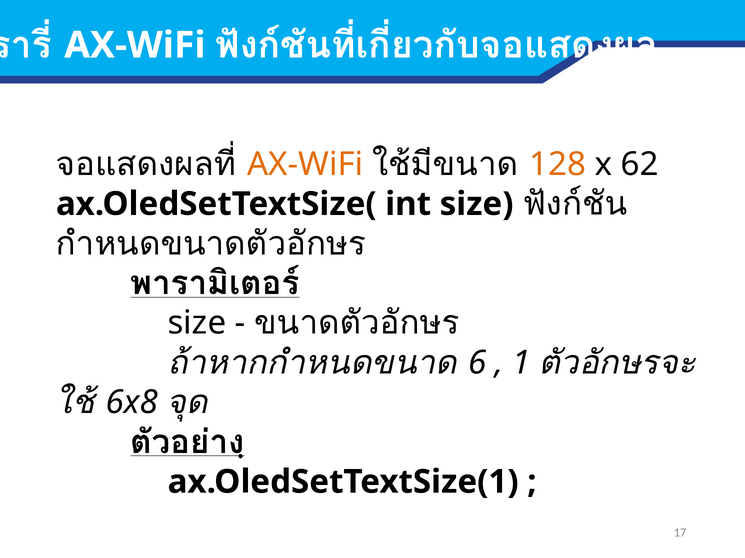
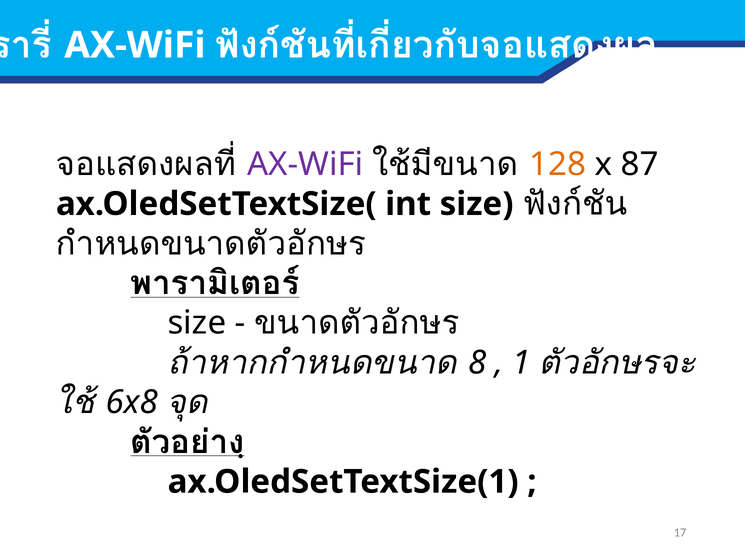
AX-WiFi at (305, 164) colour: orange -> purple
62: 62 -> 87
6: 6 -> 8
